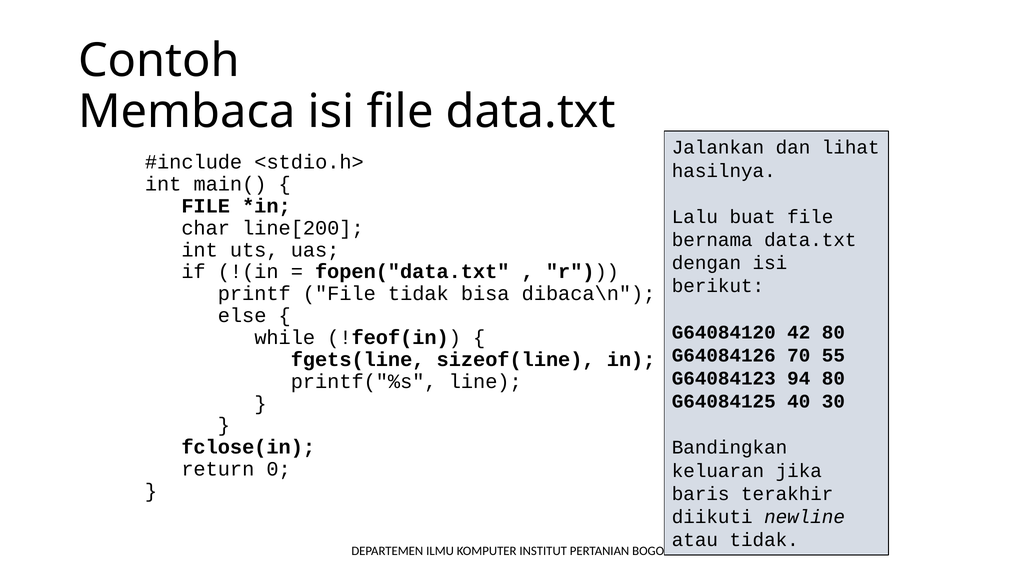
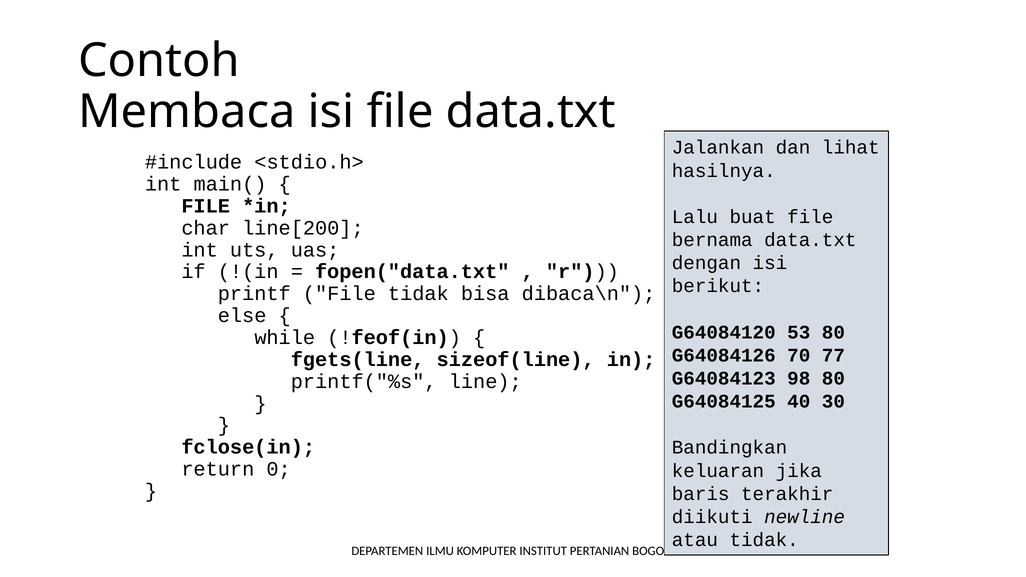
42: 42 -> 53
55: 55 -> 77
94: 94 -> 98
